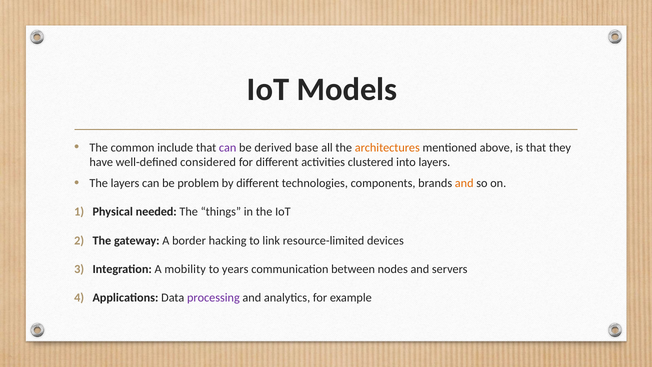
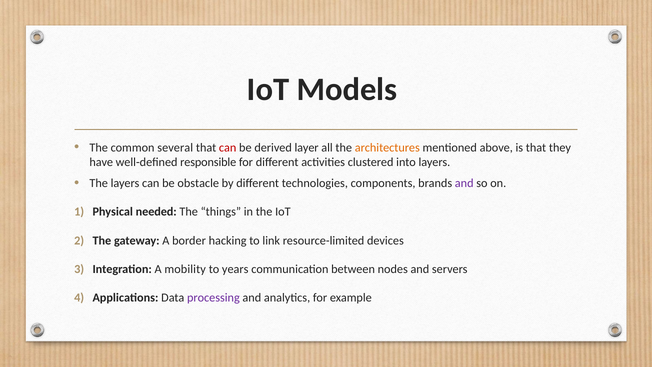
include: include -> several
can at (228, 147) colour: purple -> red
base: base -> layer
considered: considered -> responsible
problem: problem -> obstacle
and at (464, 183) colour: orange -> purple
